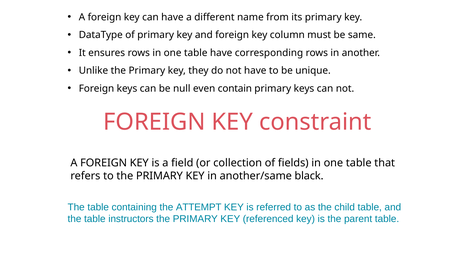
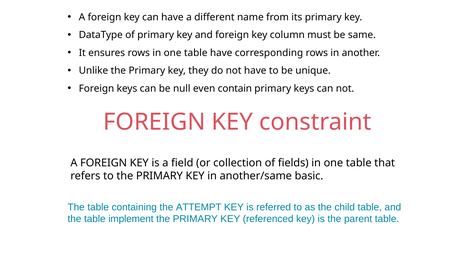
black: black -> basic
instructors: instructors -> implement
